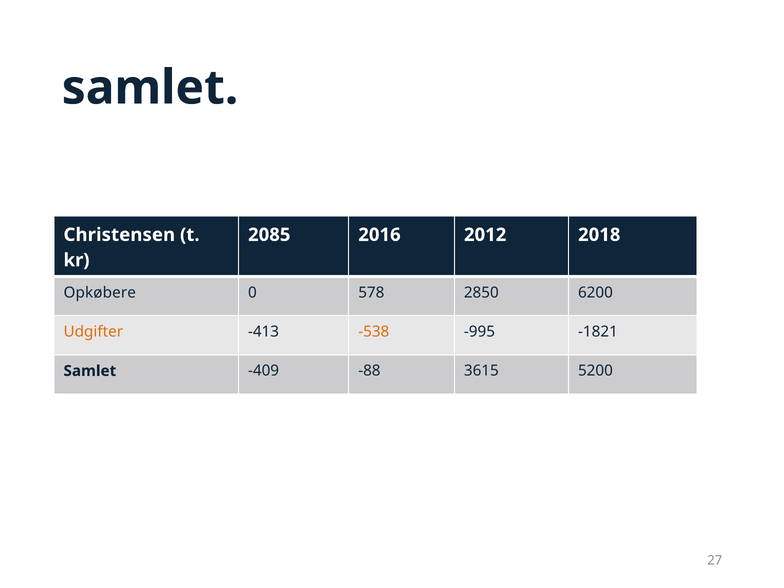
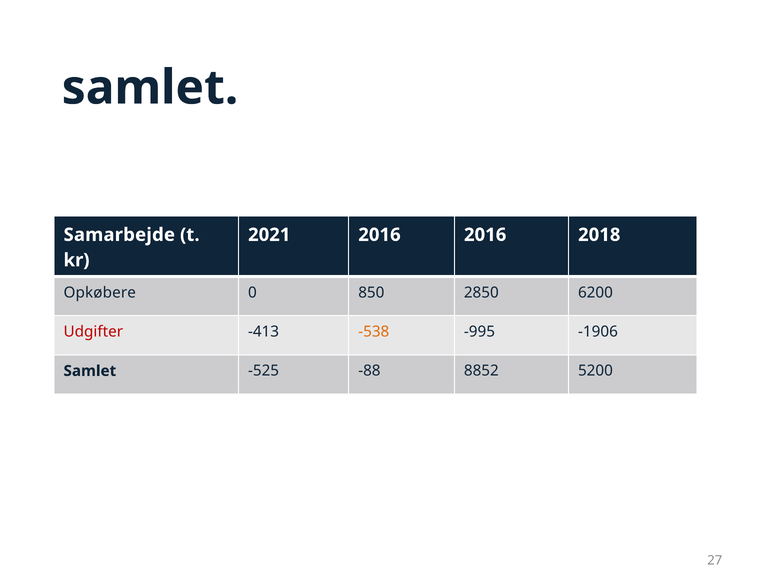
Christensen: Christensen -> Samarbejde
2085: 2085 -> 2021
2016 2012: 2012 -> 2016
578: 578 -> 850
Udgifter colour: orange -> red
-1821: -1821 -> -1906
-409: -409 -> -525
3615: 3615 -> 8852
